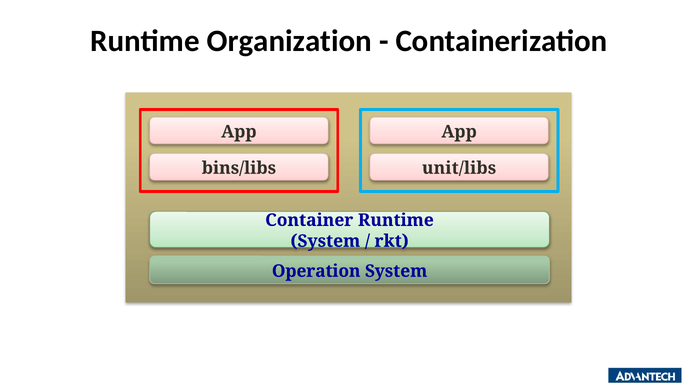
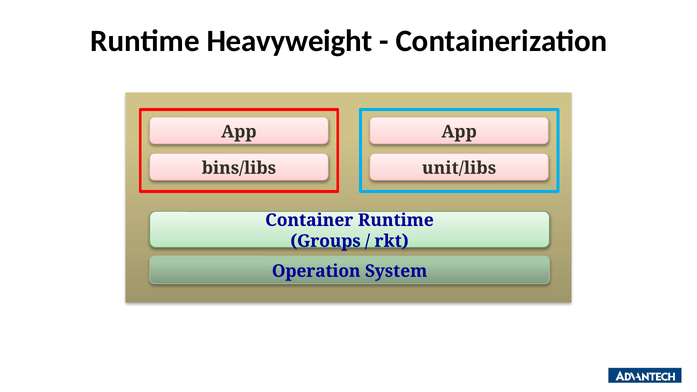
Organization: Organization -> Heavyweight
System at (325, 241): System -> Groups
